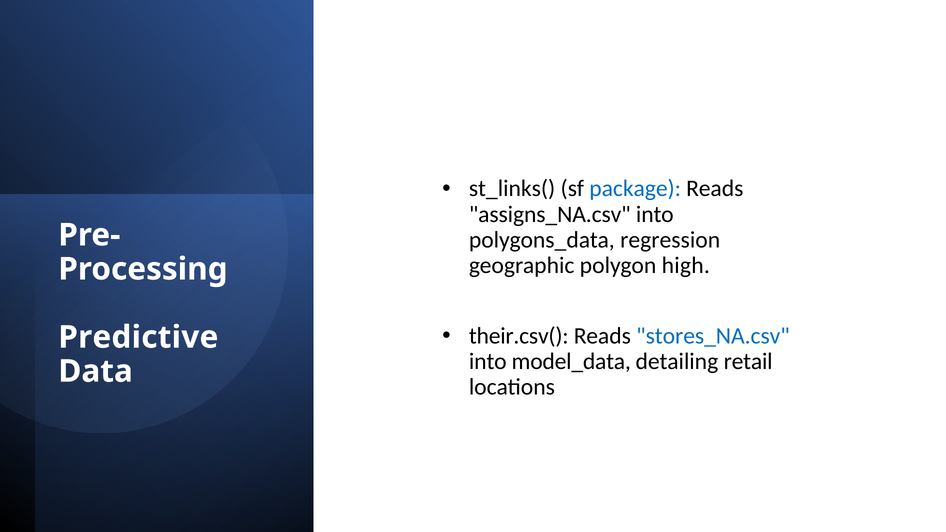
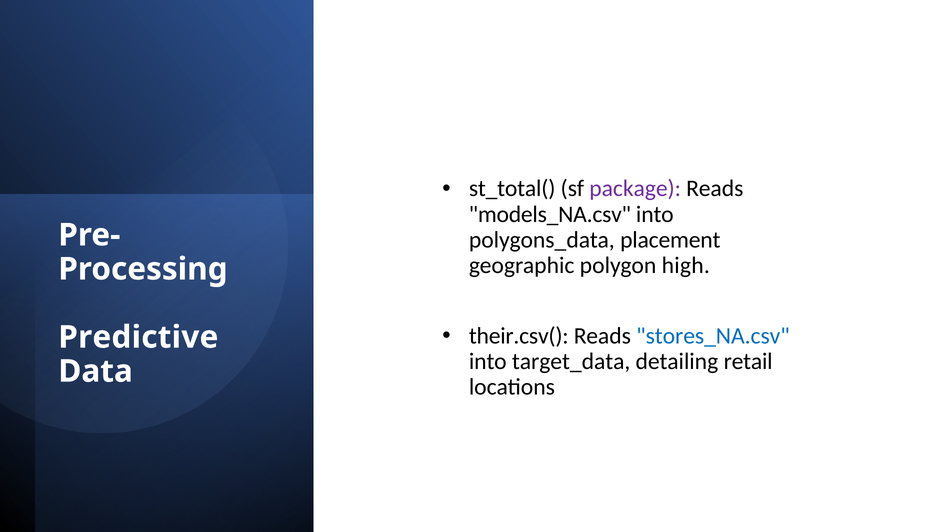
st_links(: st_links( -> st_total(
package colour: blue -> purple
assigns_NA.csv: assigns_NA.csv -> models_NA.csv
regression: regression -> placement
model_data: model_data -> target_data
